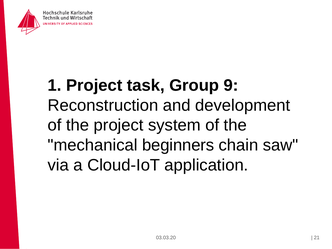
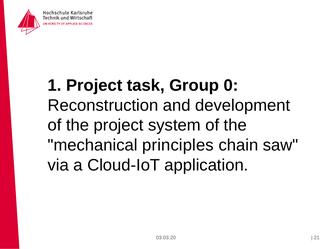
9: 9 -> 0
beginners: beginners -> principles
